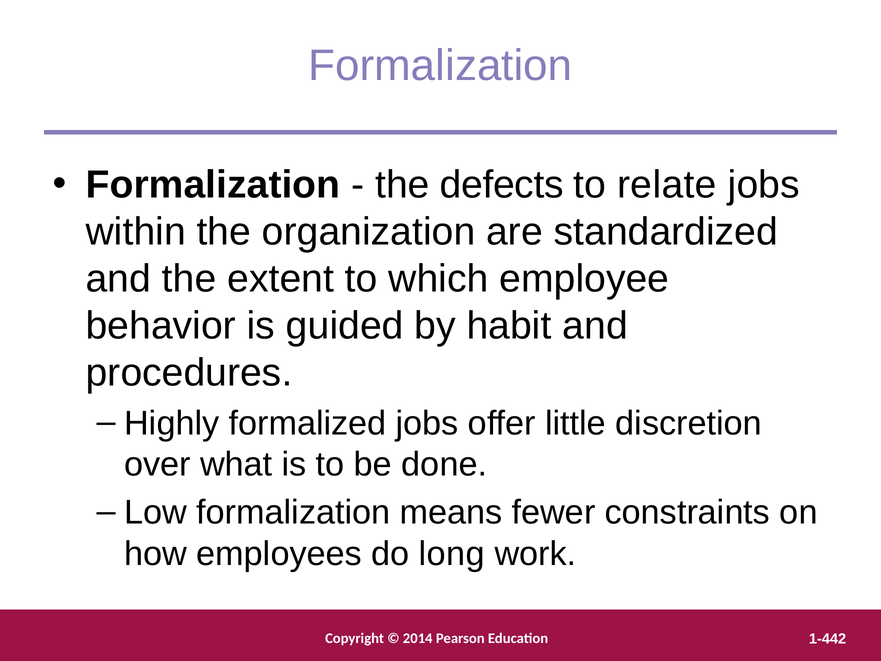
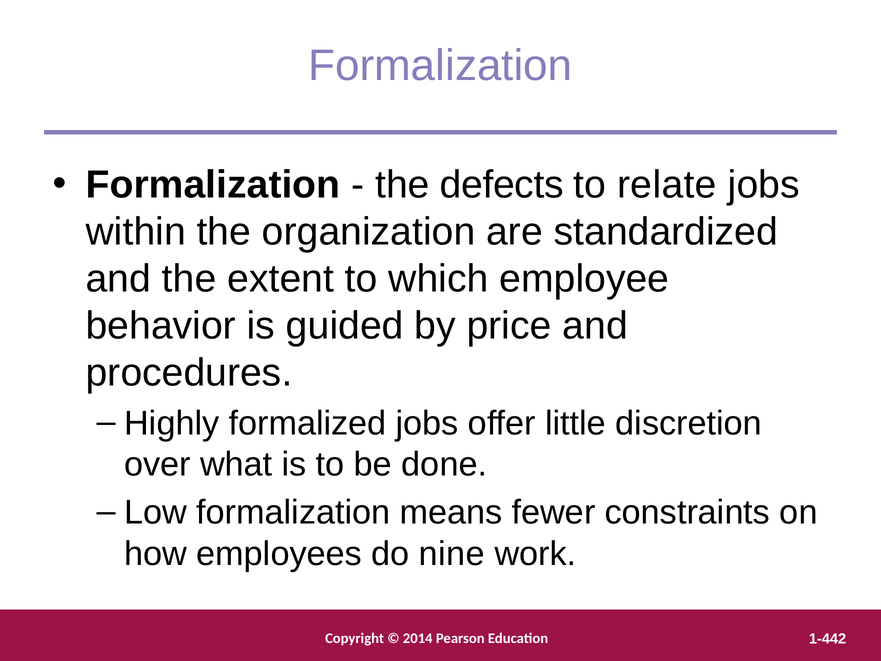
habit: habit -> price
long: long -> nine
